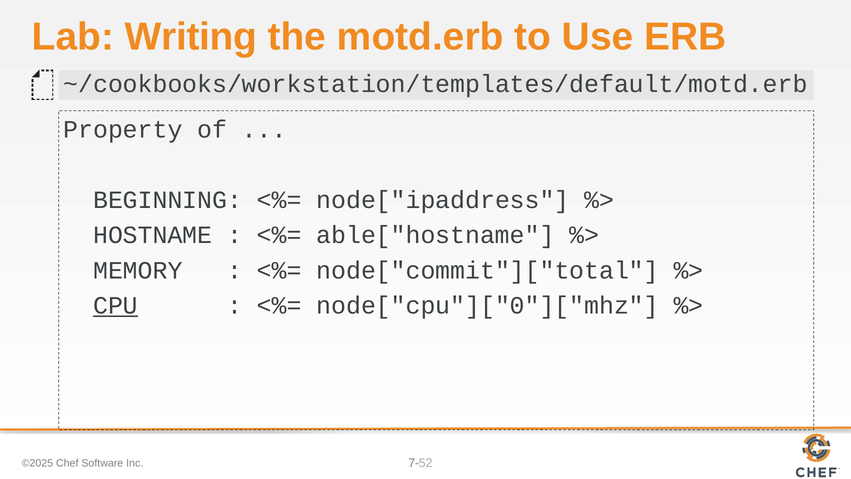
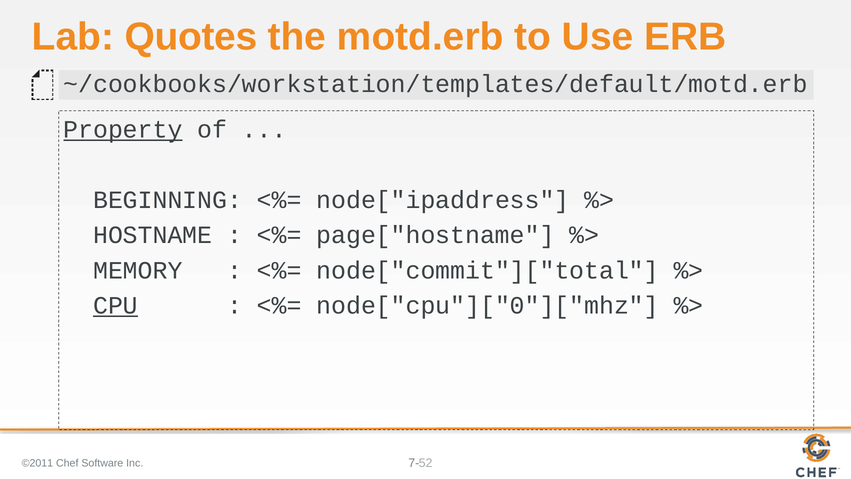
Writing: Writing -> Quotes
Property underline: none -> present
able["hostname: able["hostname -> page["hostname
©2025: ©2025 -> ©2011
